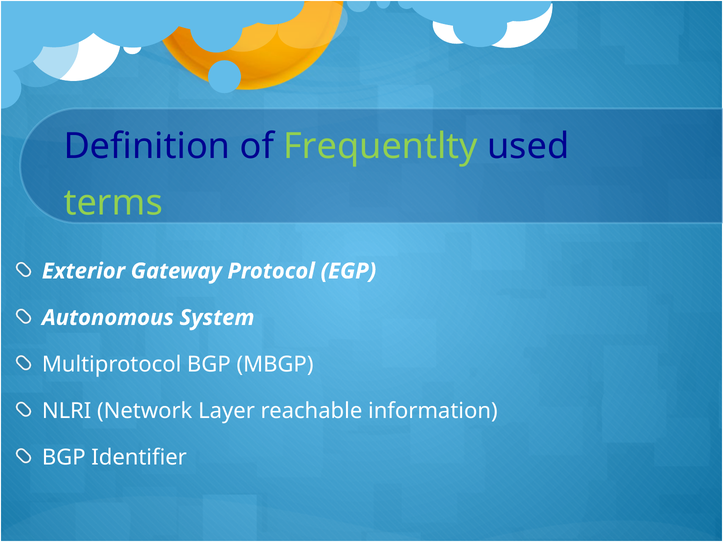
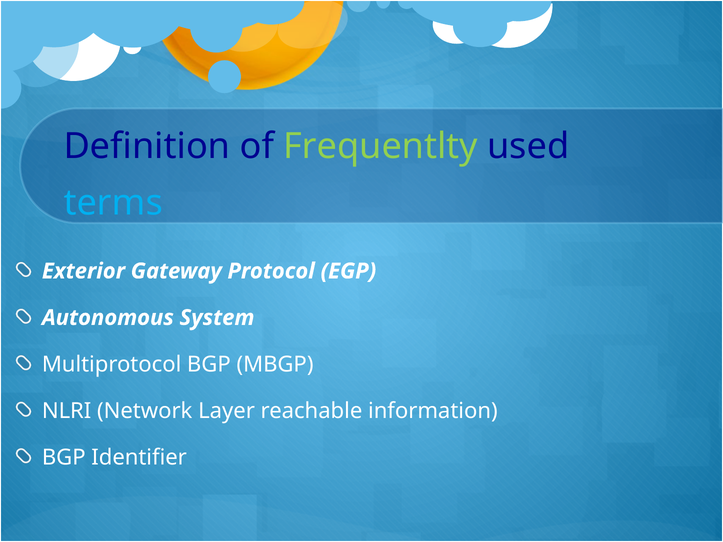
terms colour: light green -> light blue
